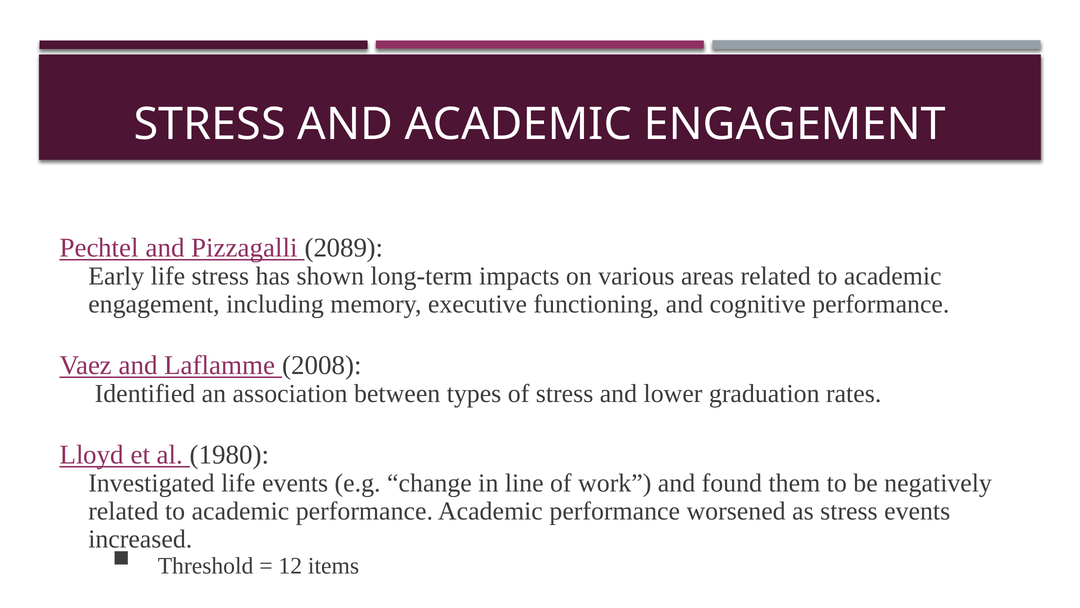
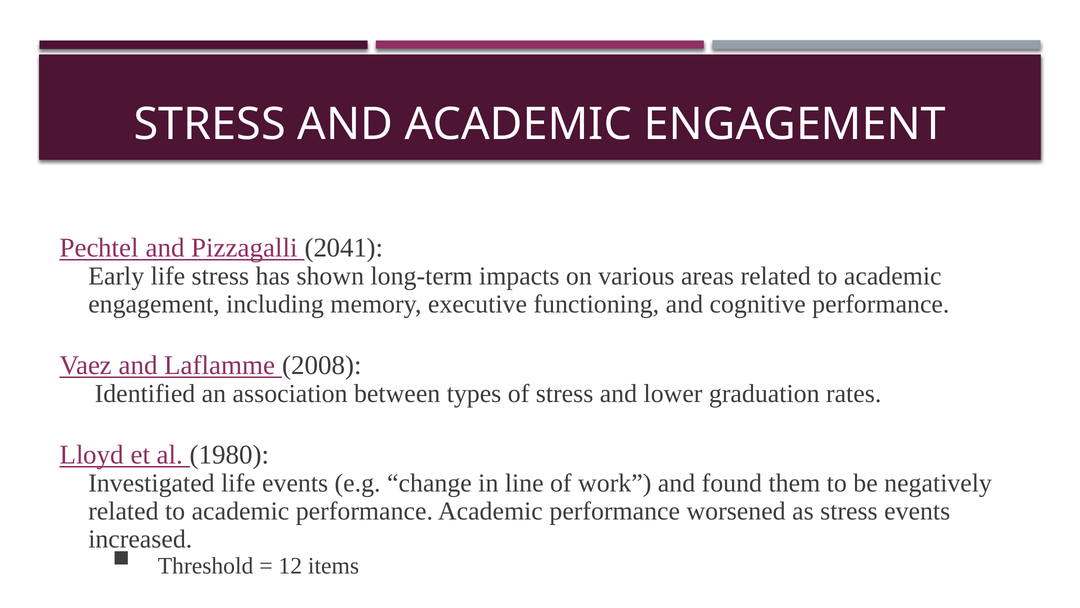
2089: 2089 -> 2041
